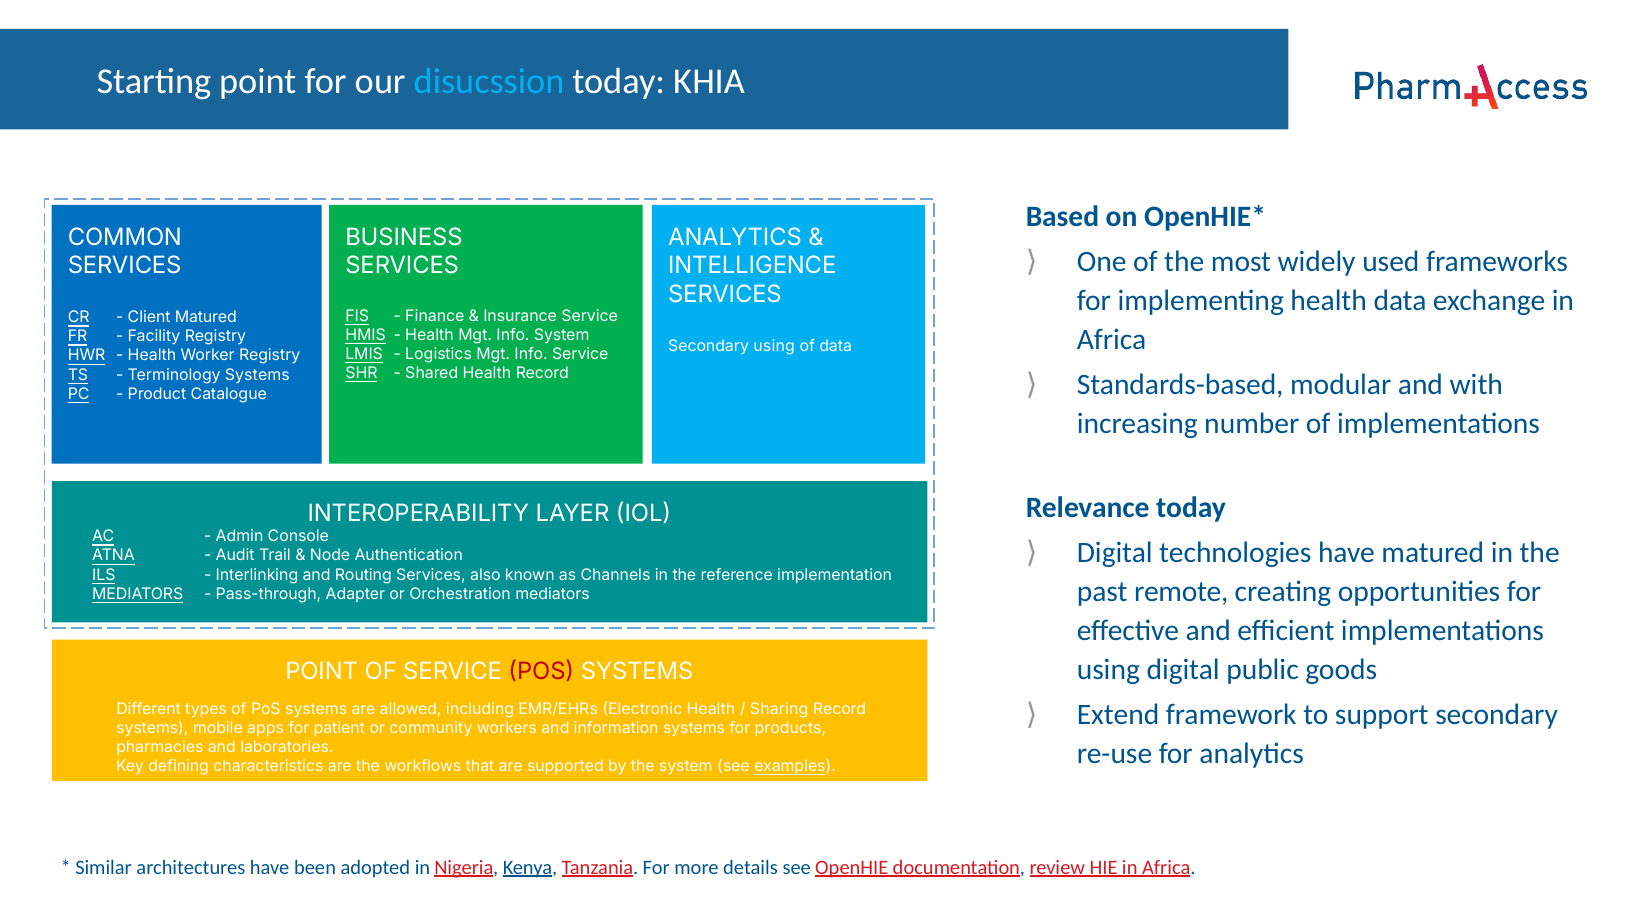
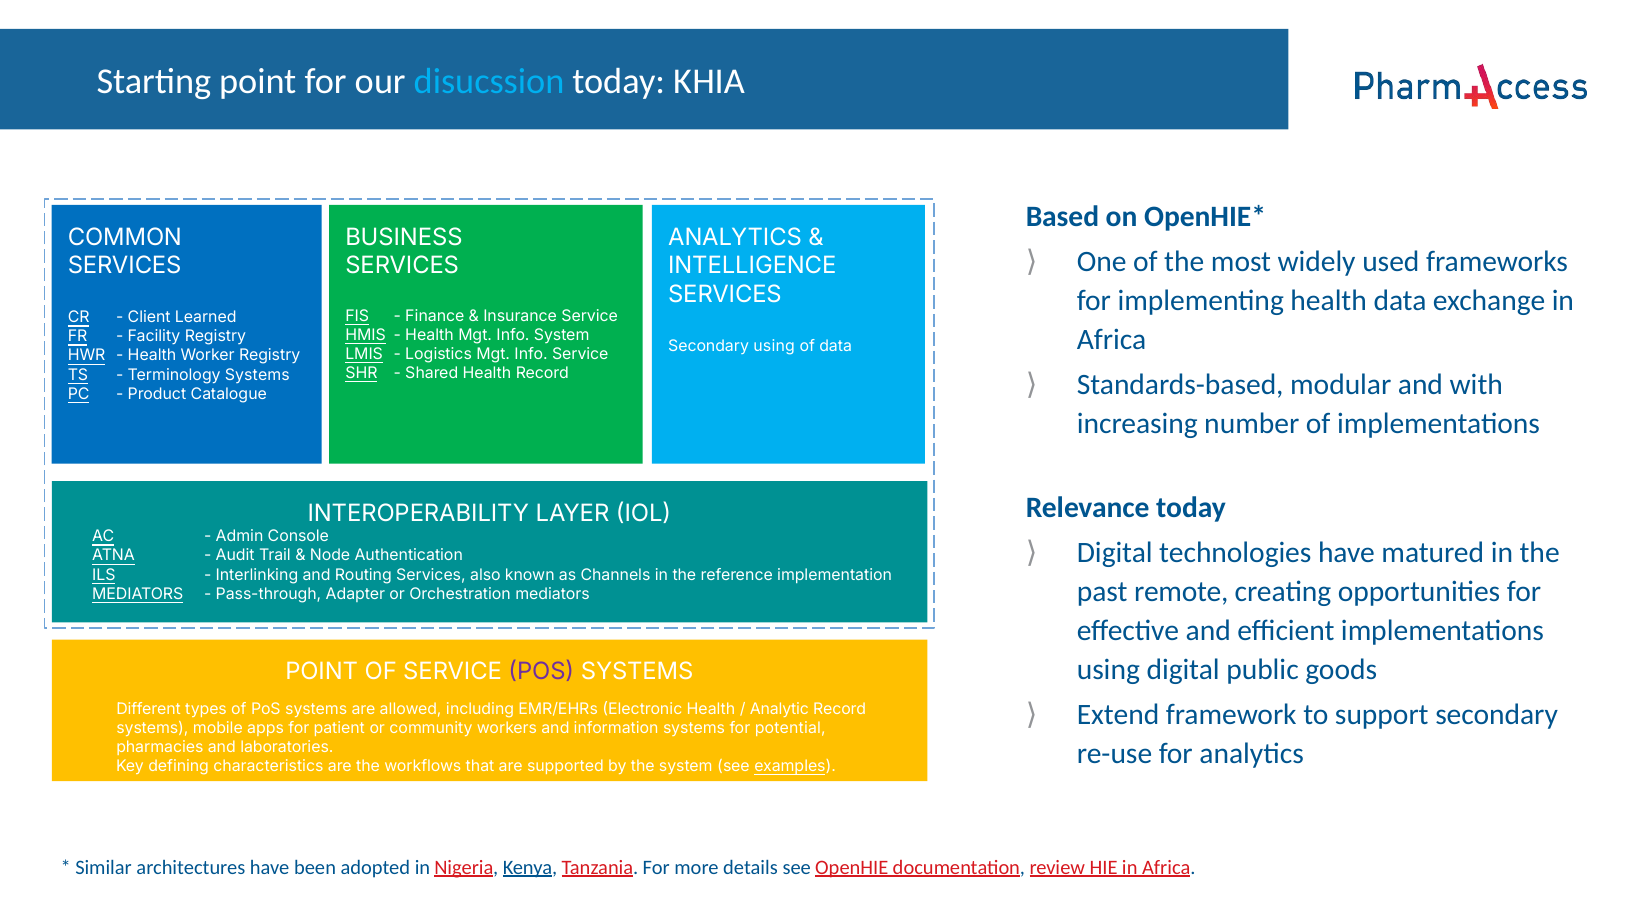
Client Matured: Matured -> Learned
POS at (541, 672) colour: red -> purple
Sharing: Sharing -> Analytic
products: products -> potential
